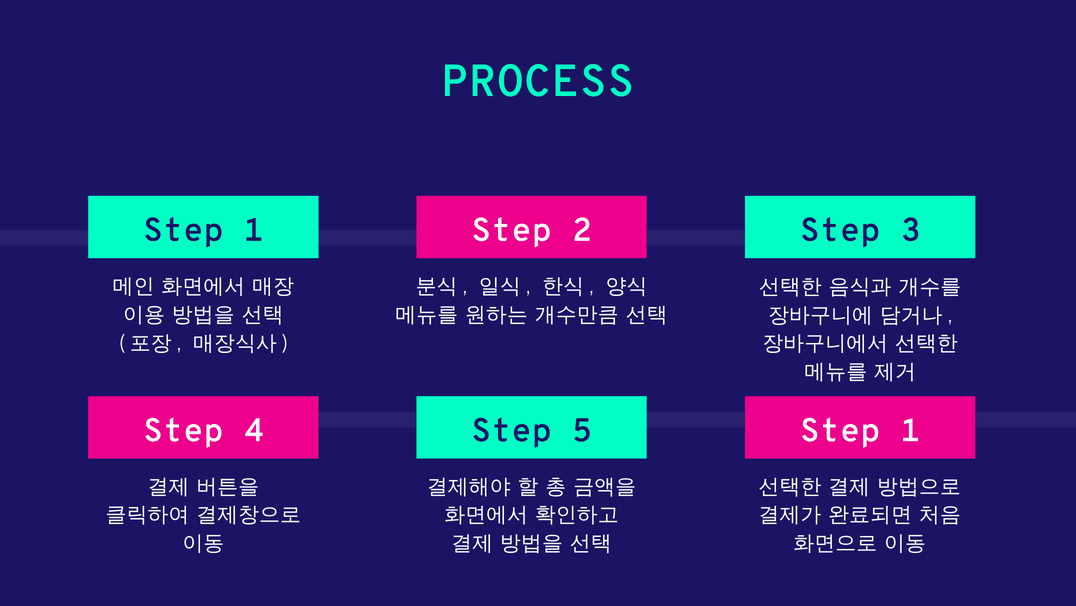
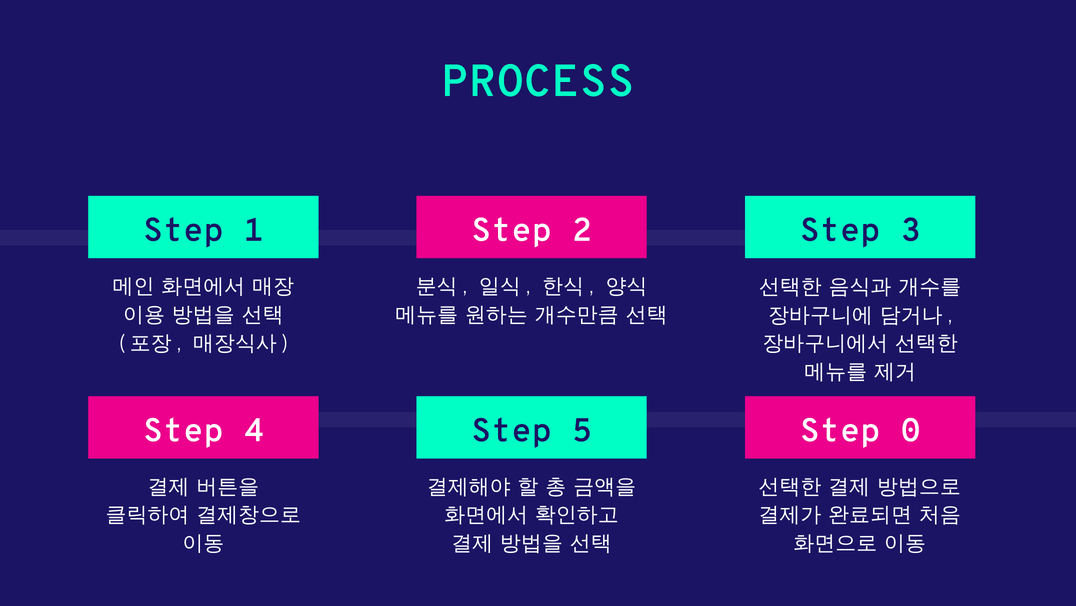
1 at (911, 430): 1 -> 0
